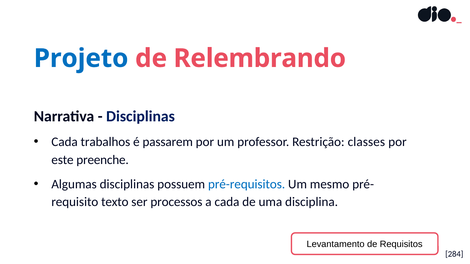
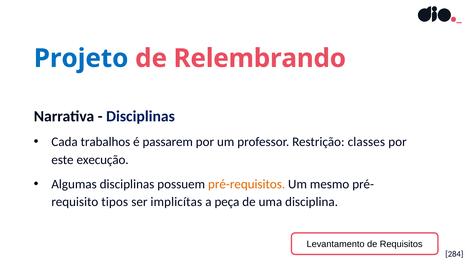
preenche: preenche -> execução
pré-requisitos colour: blue -> orange
texto: texto -> tipos
processos: processos -> implicítas
a cada: cada -> peça
